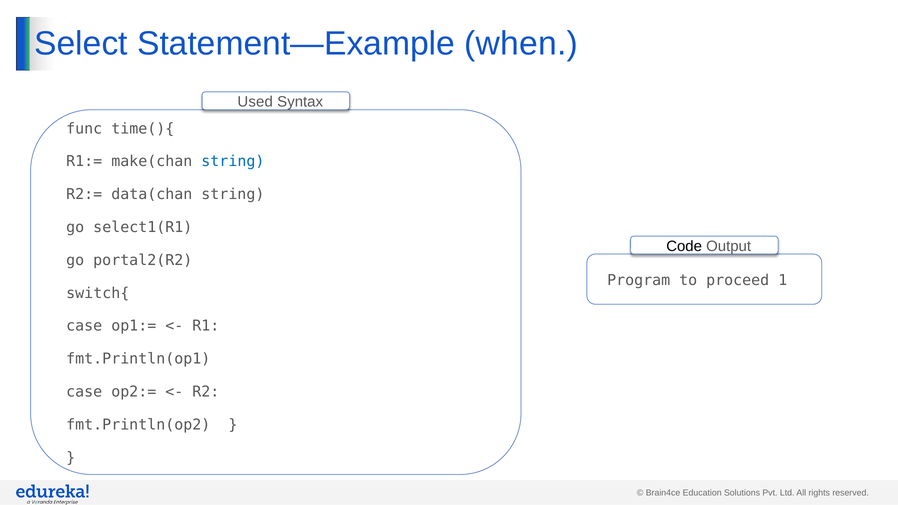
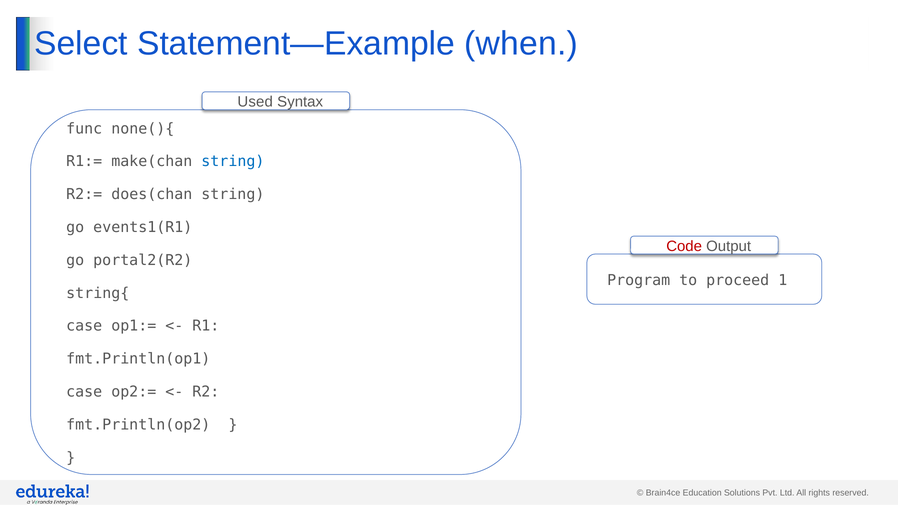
time(){: time(){ -> none(){
data(chan: data(chan -> does(chan
select1(R1: select1(R1 -> events1(R1
Code colour: black -> red
switch{: switch{ -> string{
